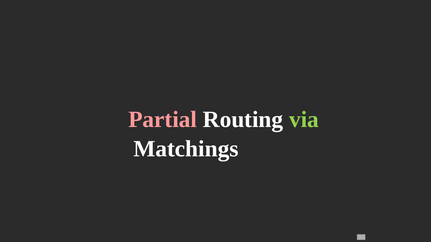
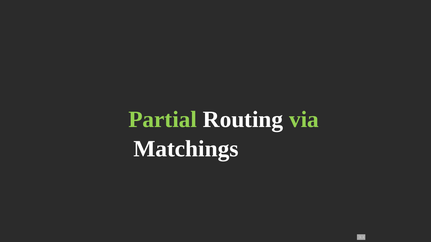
Partial colour: pink -> light green
